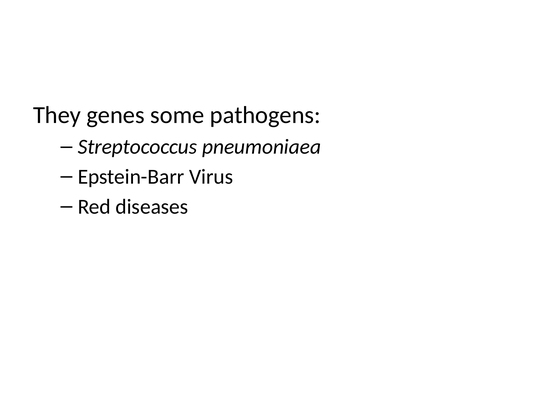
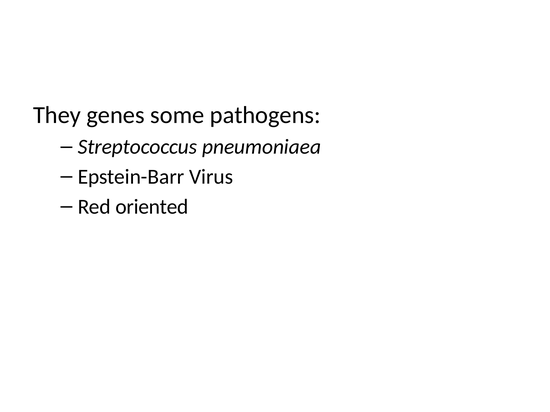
diseases: diseases -> oriented
